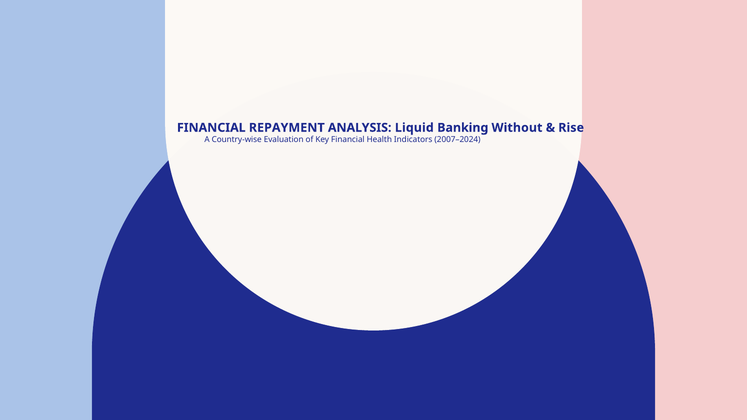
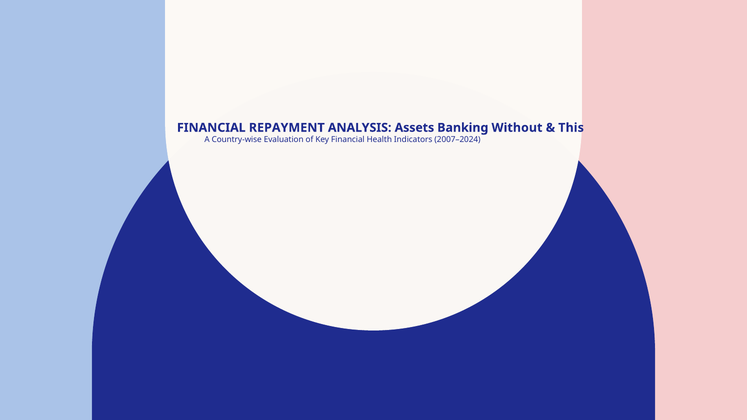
Liquid: Liquid -> Assets
Rise: Rise -> This
